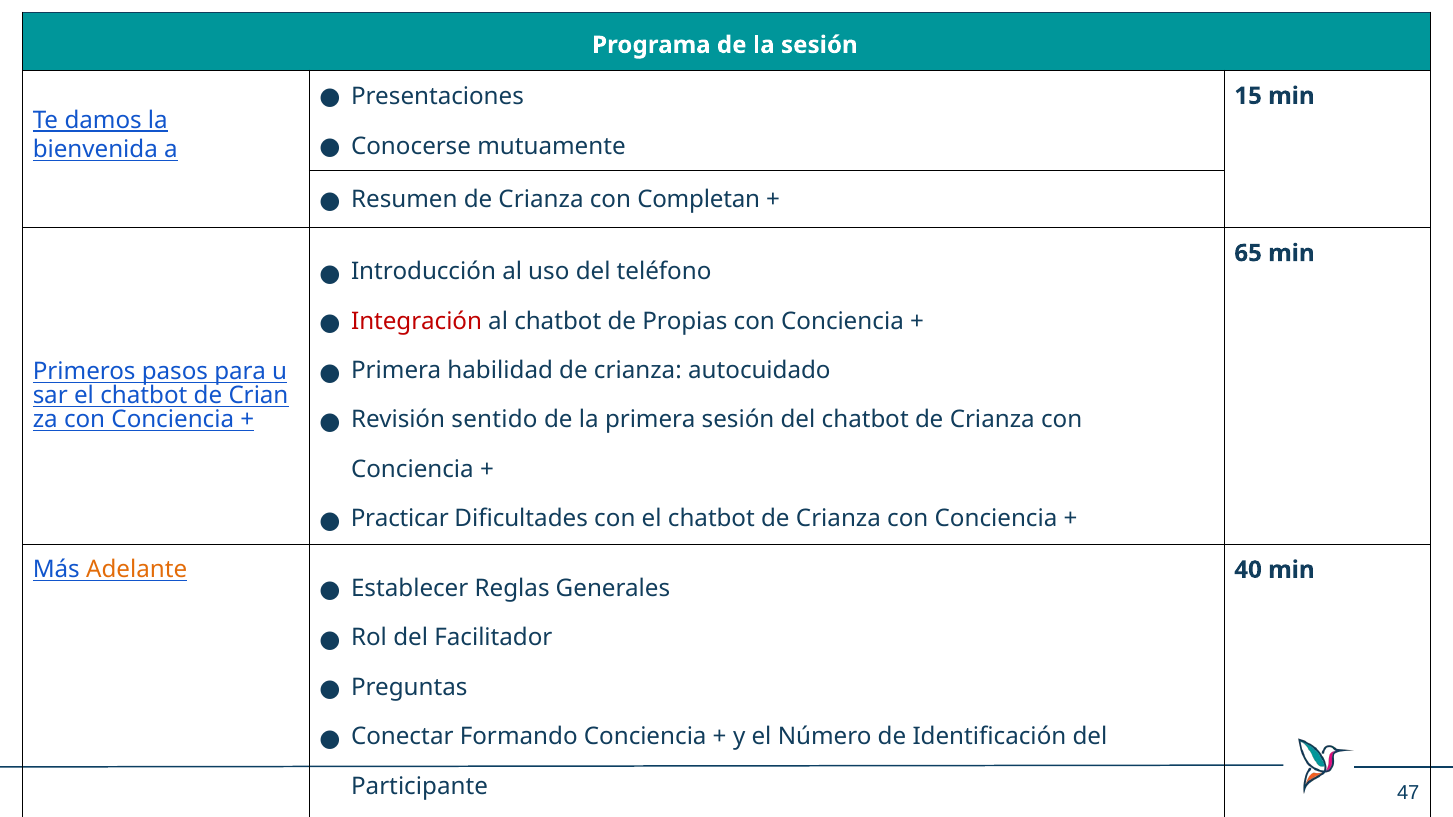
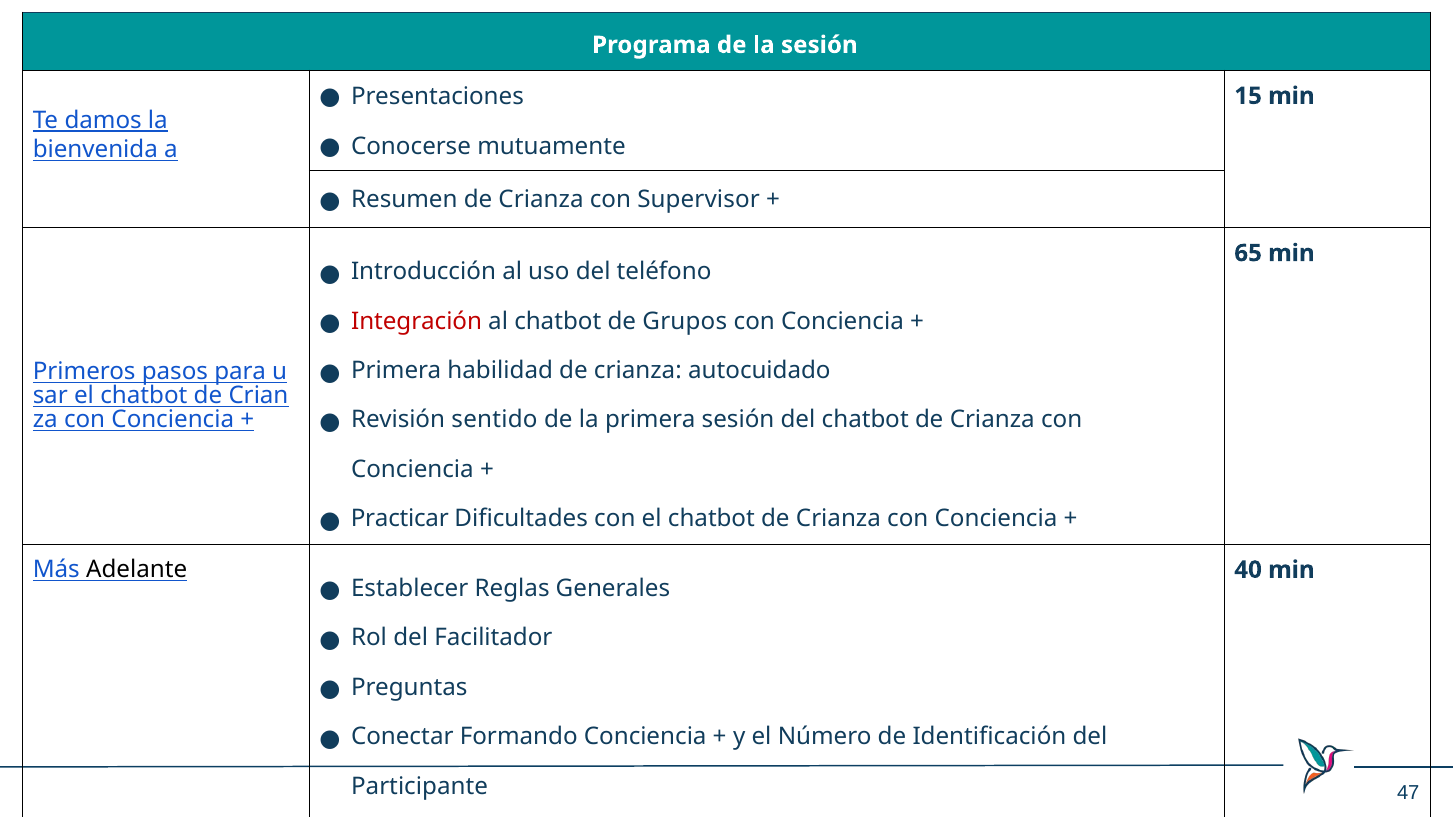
Completan: Completan -> Supervisor
Propias: Propias -> Grupos
Adelante colour: orange -> black
